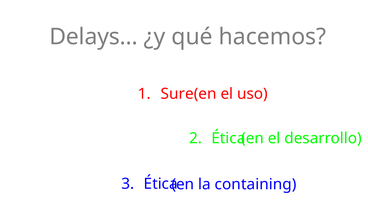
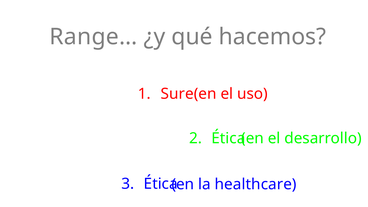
Delays…: Delays… -> Range…
containing: containing -> healthcare
